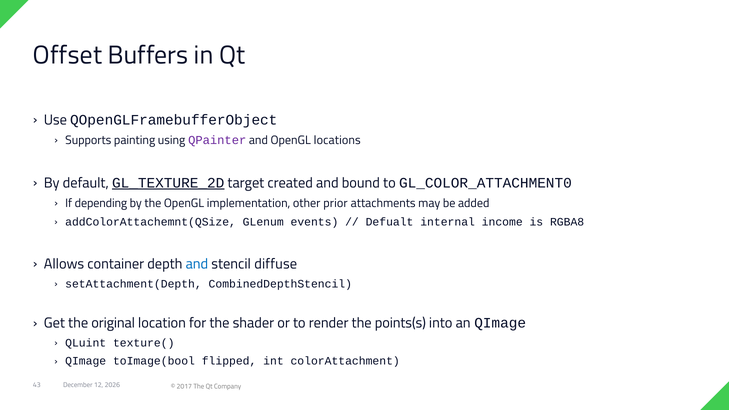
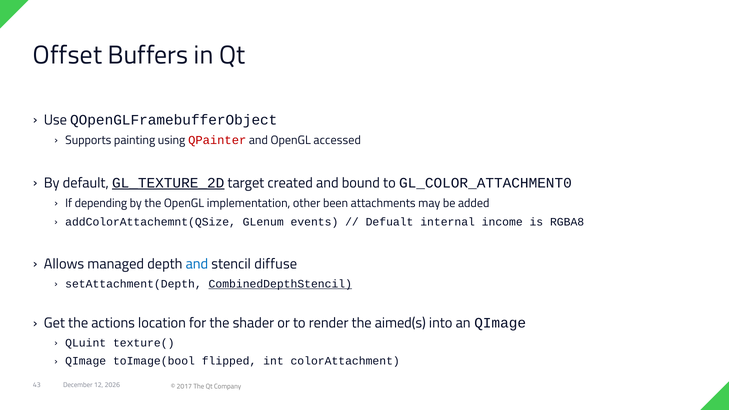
QPainter colour: purple -> red
locations: locations -> accessed
prior: prior -> been
container: container -> managed
CombinedDepthStencil underline: none -> present
original: original -> actions
points(s: points(s -> aimed(s
